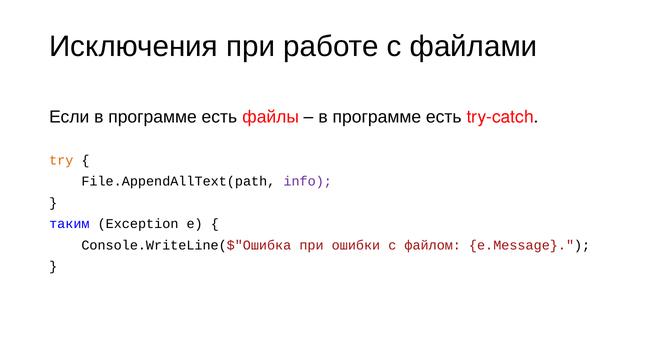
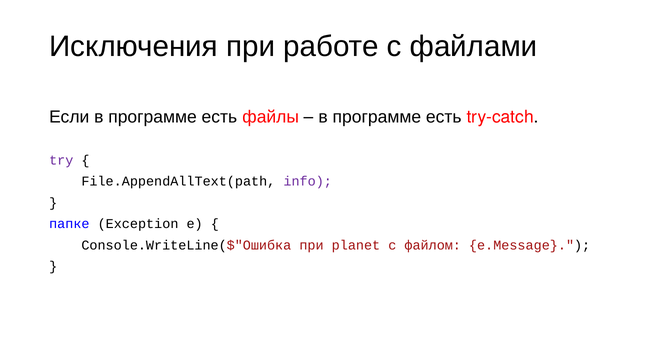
try colour: orange -> purple
таким: таким -> папке
ошибки: ошибки -> planet
